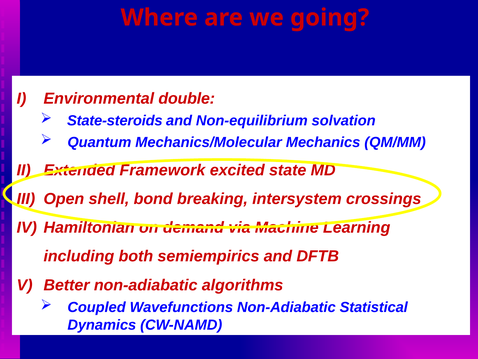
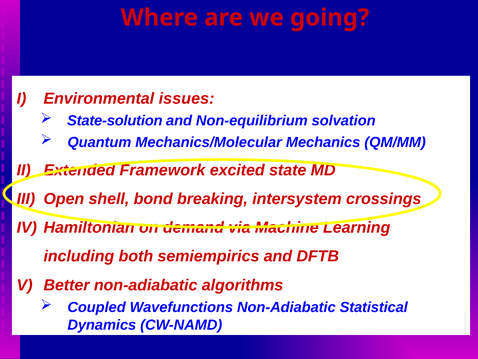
double: double -> issues
State-steroids: State-steroids -> State-solution
